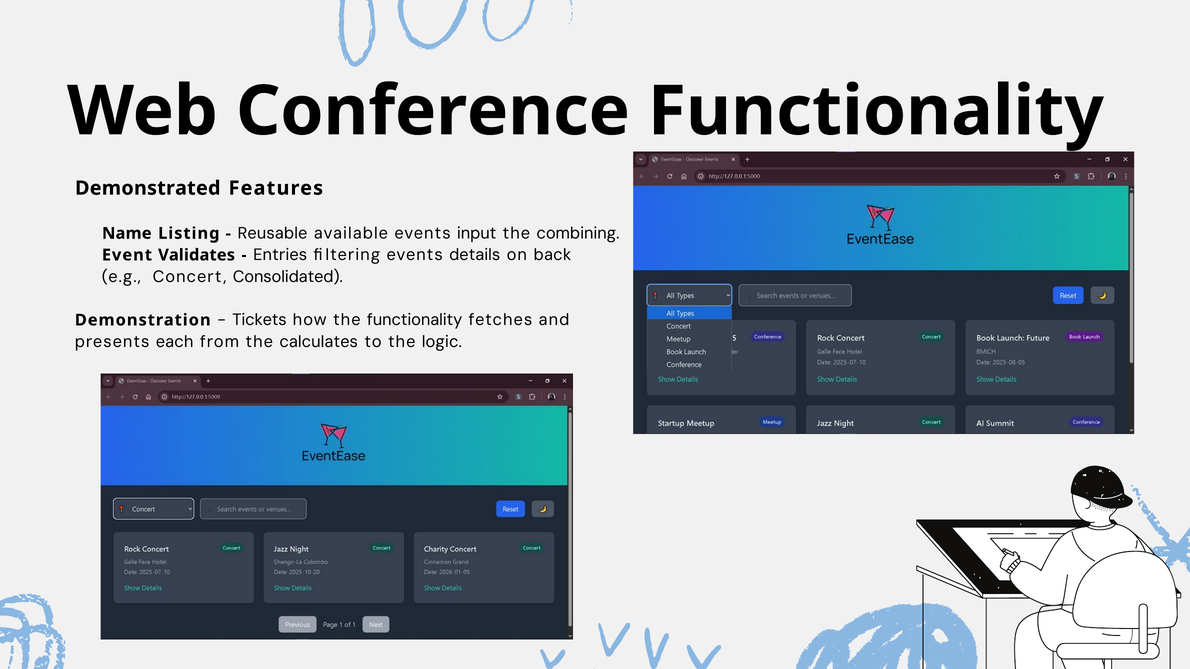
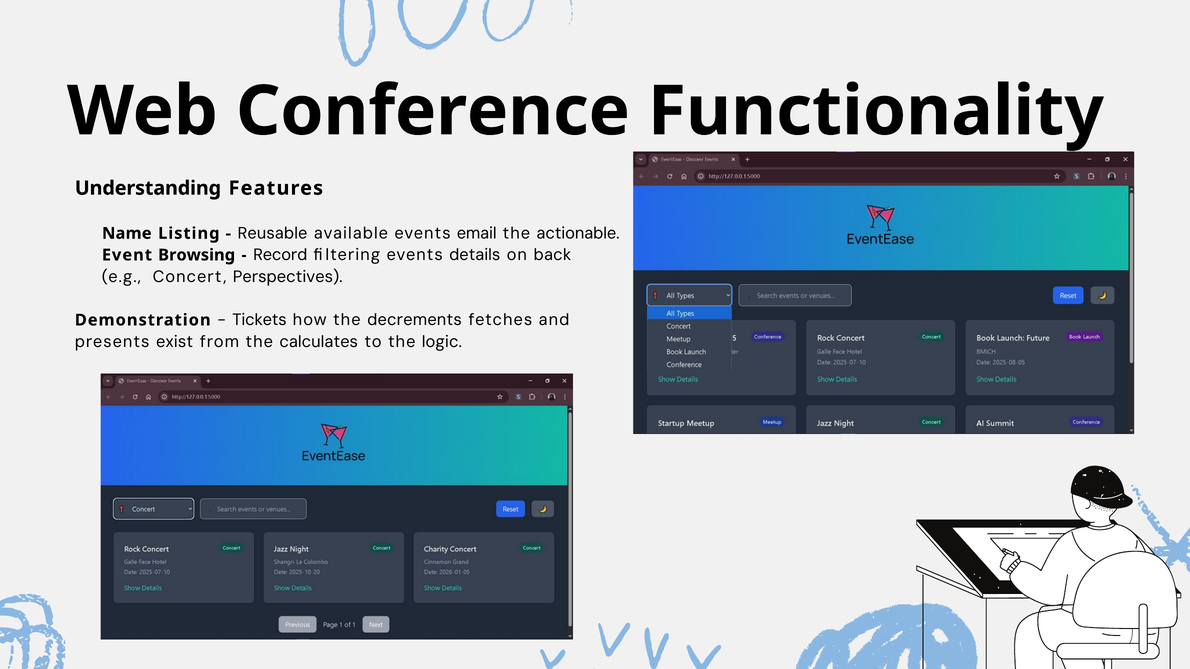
Demonstrated: Demonstrated -> Understanding
input: input -> email
combining: combining -> actionable
Validates: Validates -> Browsing
Entries: Entries -> Record
Consolidated: Consolidated -> Perspectives
the functionality: functionality -> decrements
each: each -> exist
